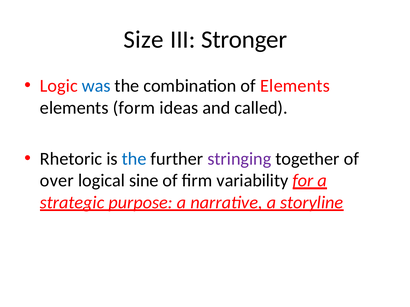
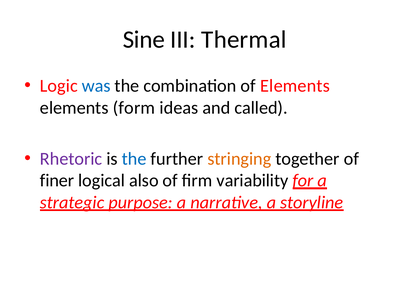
Size: Size -> Sine
Stronger: Stronger -> Thermal
Rhetoric colour: black -> purple
stringing colour: purple -> orange
over: over -> finer
sine: sine -> also
